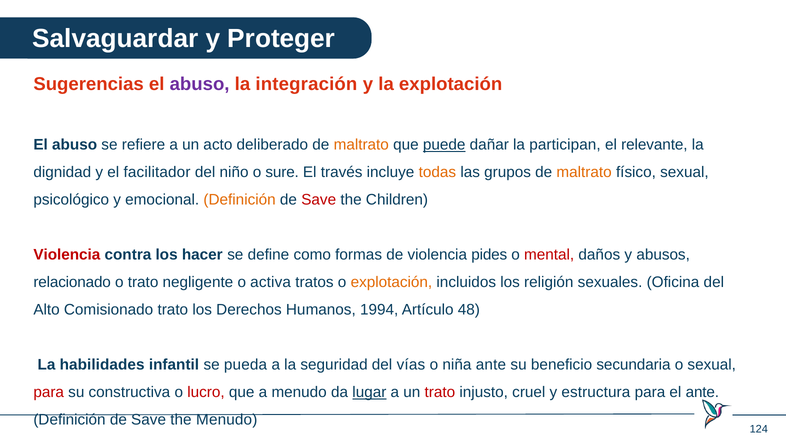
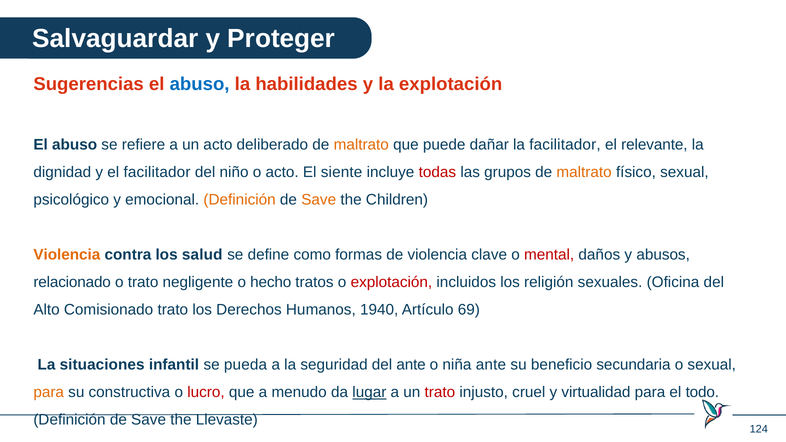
abuso at (200, 84) colour: purple -> blue
integración: integración -> habilidades
puede underline: present -> none
la participan: participan -> facilitador
o sure: sure -> acto
través: través -> siente
todas colour: orange -> red
Save at (319, 200) colour: red -> orange
Violencia at (67, 255) colour: red -> orange
hacer: hacer -> salud
pides: pides -> clave
activa: activa -> hecho
explotación at (391, 282) colour: orange -> red
1994: 1994 -> 1940
48: 48 -> 69
habilidades: habilidades -> situaciones
del vías: vías -> ante
para at (49, 393) colour: red -> orange
estructura: estructura -> virtualidad
el ante: ante -> todo
the Menudo: Menudo -> Llevaste
